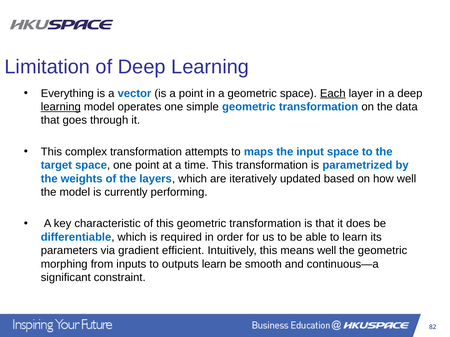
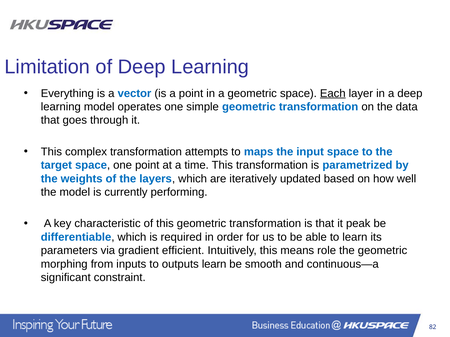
learning at (61, 107) underline: present -> none
does: does -> peak
means well: well -> role
